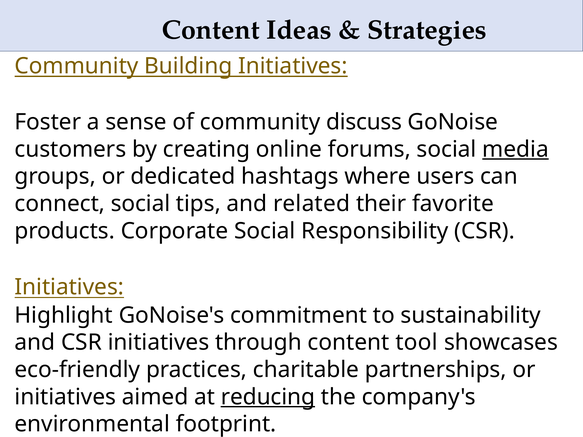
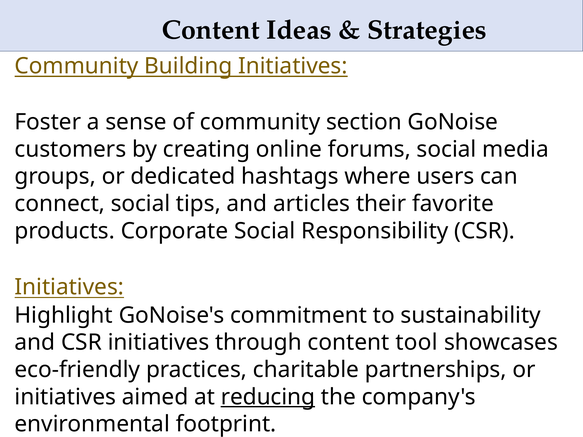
discuss: discuss -> section
media underline: present -> none
related: related -> articles
